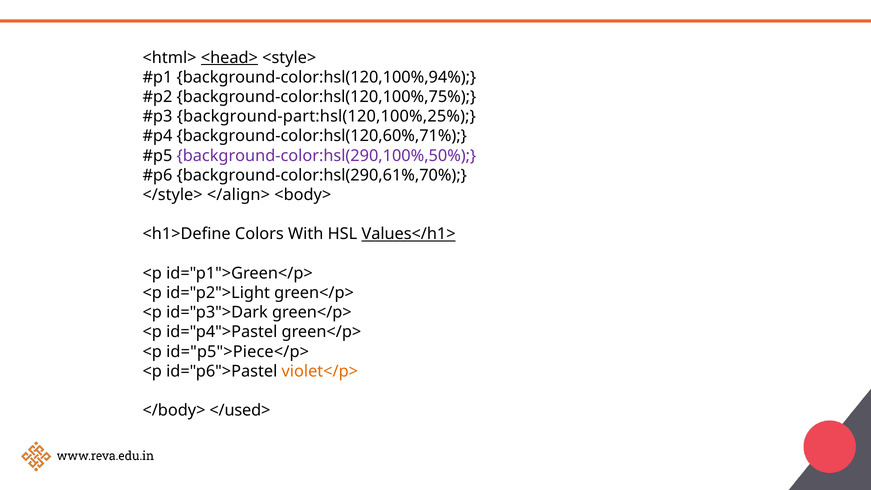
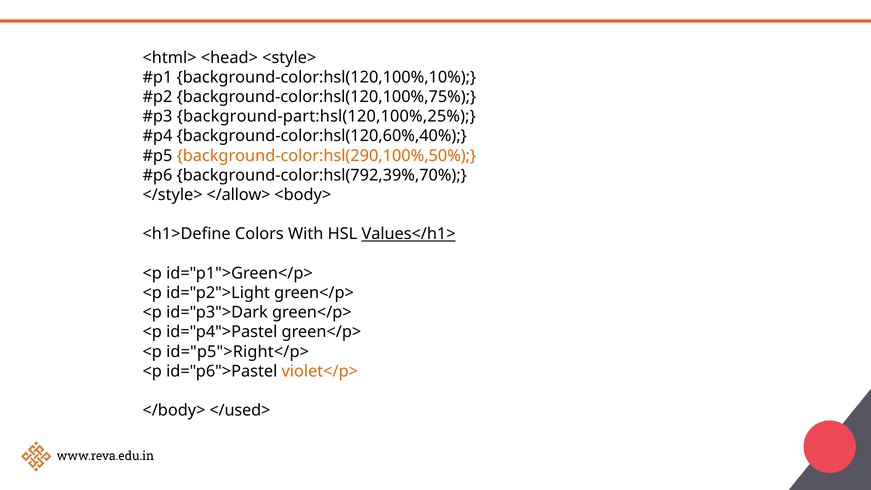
<head> underline: present -> none
background-color:hsl(120,100%,94%: background-color:hsl(120,100%,94% -> background-color:hsl(120,100%,10%
background-color:hsl(120,60%,71%: background-color:hsl(120,60%,71% -> background-color:hsl(120,60%,40%
background-color:hsl(290,100%,50% colour: purple -> orange
background-color:hsl(290,61%,70%: background-color:hsl(290,61%,70% -> background-color:hsl(792,39%,70%
</align>: </align> -> </allow>
id="p5">Piece</p>: id="p5">Piece</p> -> id="p5">Right</p>
